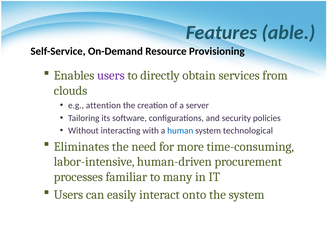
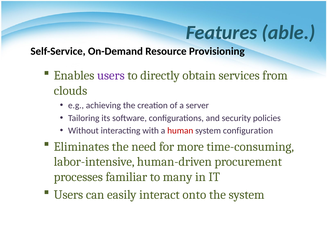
attention: attention -> achieving
human colour: blue -> red
technological: technological -> configuration
